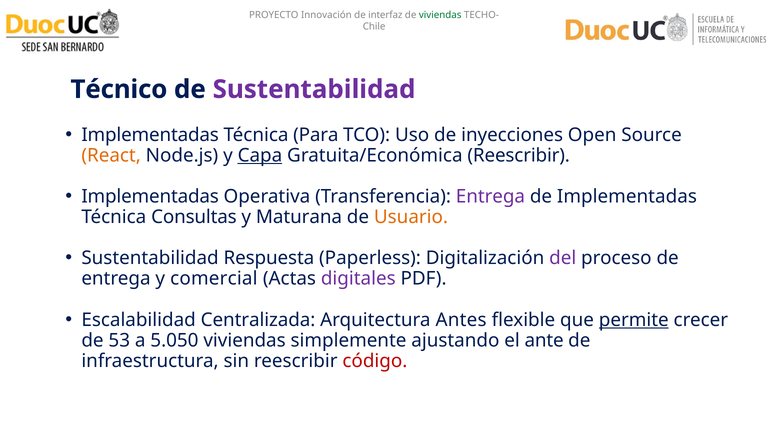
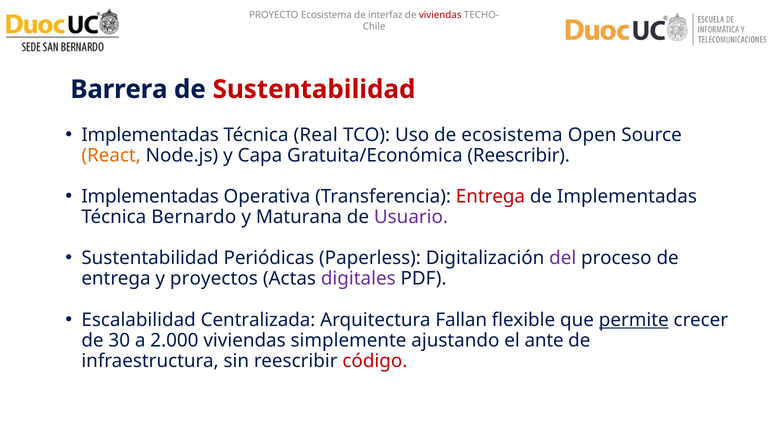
PROYECTO Innovación: Innovación -> Ecosistema
viviendas at (440, 15) colour: green -> red
Técnico: Técnico -> Barrera
Sustentabilidad at (314, 89) colour: purple -> red
Para: Para -> Real
de inyecciones: inyecciones -> ecosistema
Capa underline: present -> none
Entrega at (490, 196) colour: purple -> red
Consultas: Consultas -> Bernardo
Usuario colour: orange -> purple
Respuesta: Respuesta -> Periódicas
comercial: comercial -> proyectos
Antes: Antes -> Fallan
53: 53 -> 30
5.050: 5.050 -> 2.000
